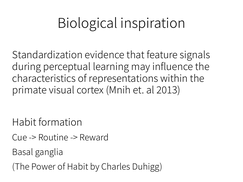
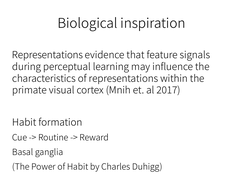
Standardization at (47, 55): Standardization -> Representations
2013: 2013 -> 2017
